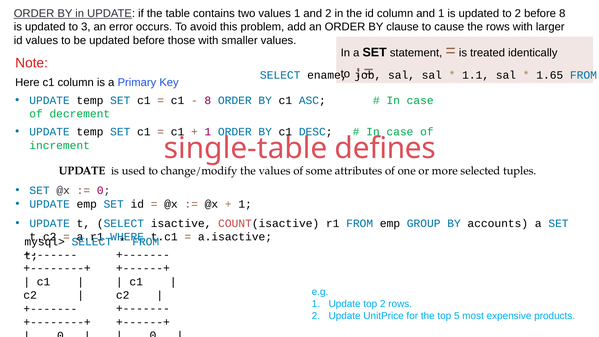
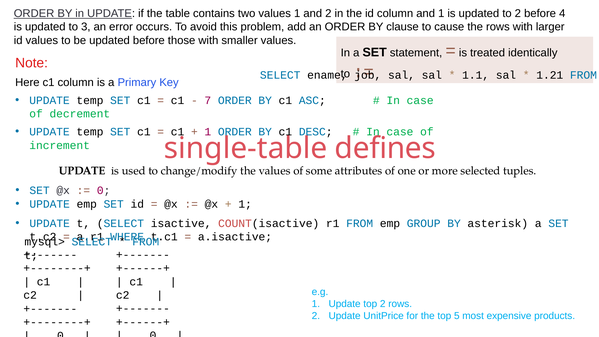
before 8: 8 -> 4
1.65: 1.65 -> 1.21
8 at (208, 100): 8 -> 7
accounts: accounts -> asterisk
